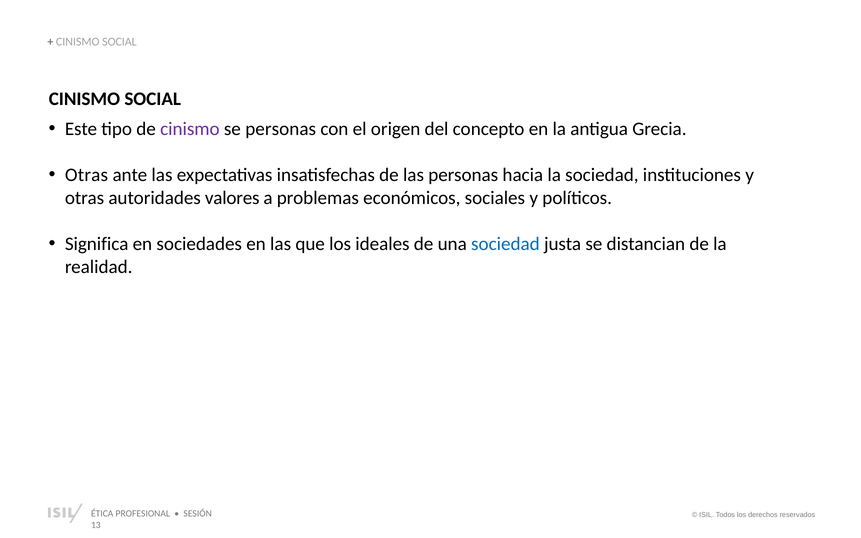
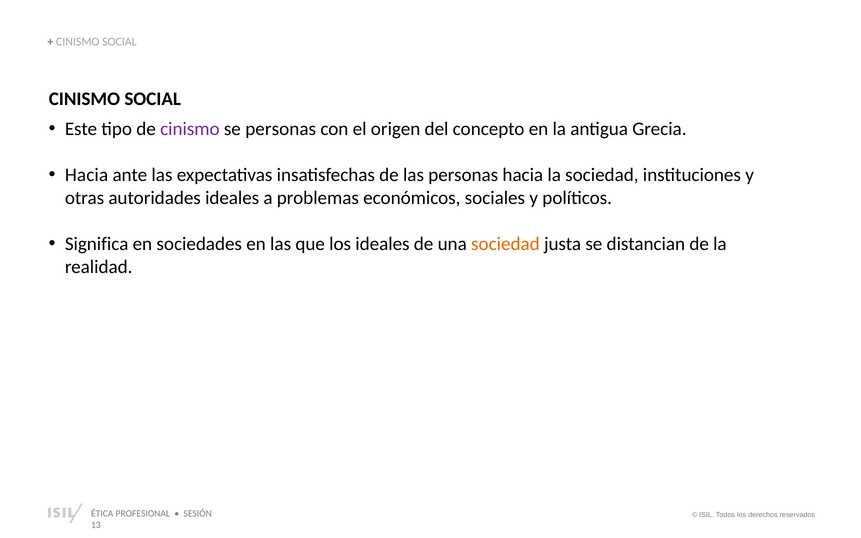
Otras at (87, 175): Otras -> Hacia
autoridades valores: valores -> ideales
sociedad at (505, 244) colour: blue -> orange
